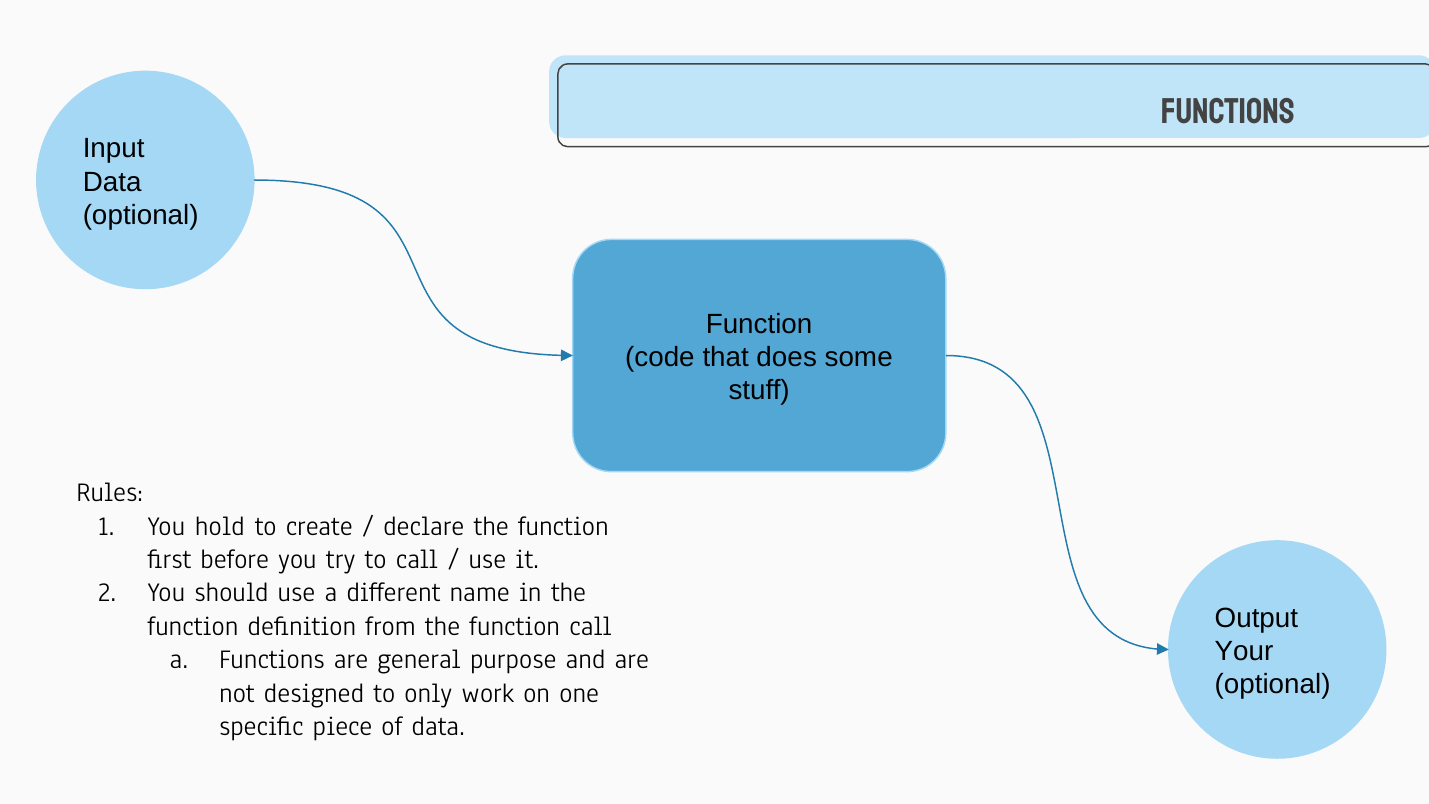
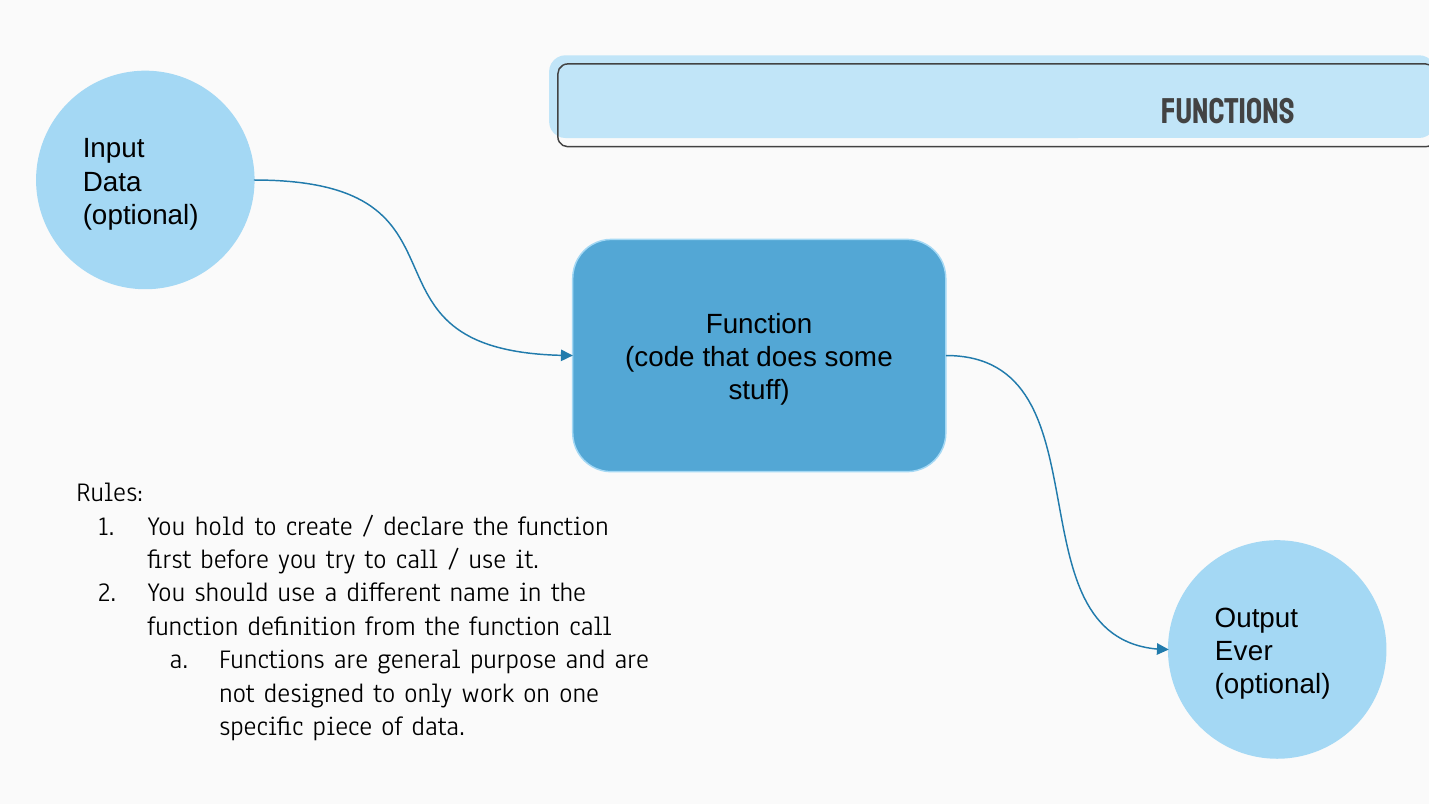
Your: Your -> Ever
